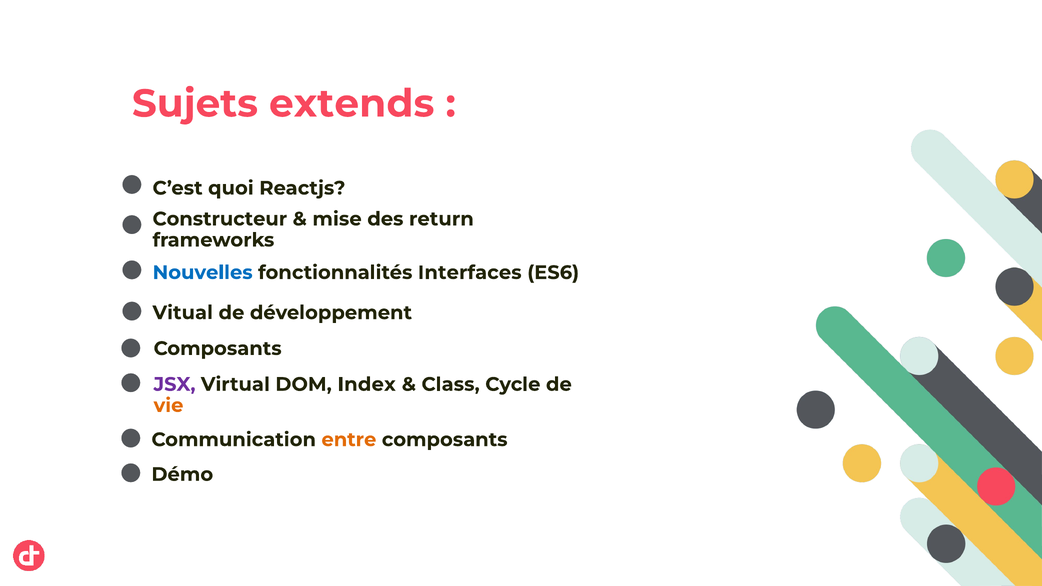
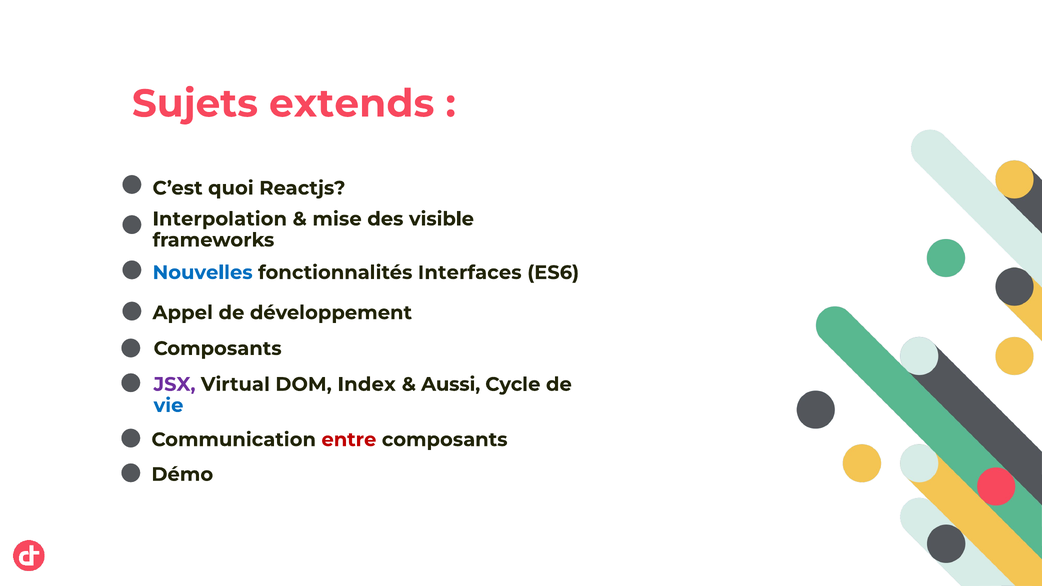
Constructeur: Constructeur -> Interpolation
return: return -> visible
Vitual: Vitual -> Appel
Class: Class -> Aussi
vie colour: orange -> blue
entre colour: orange -> red
